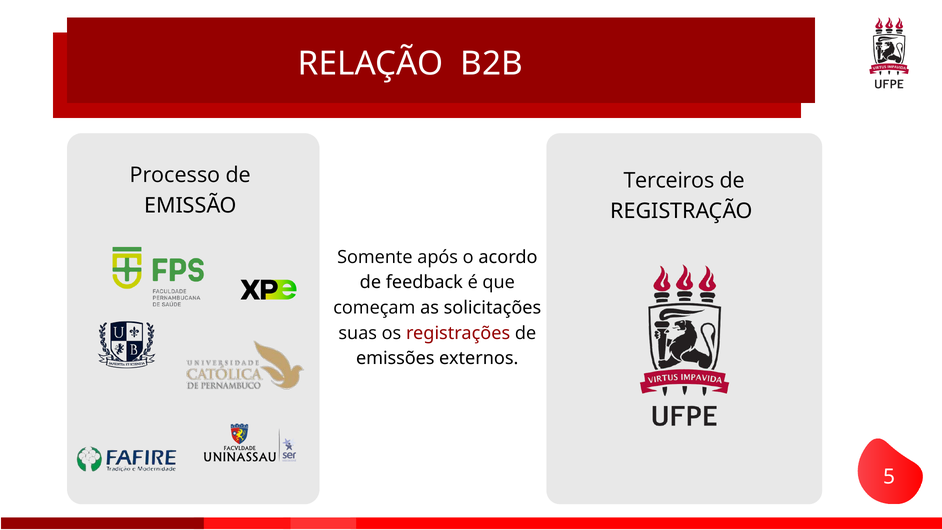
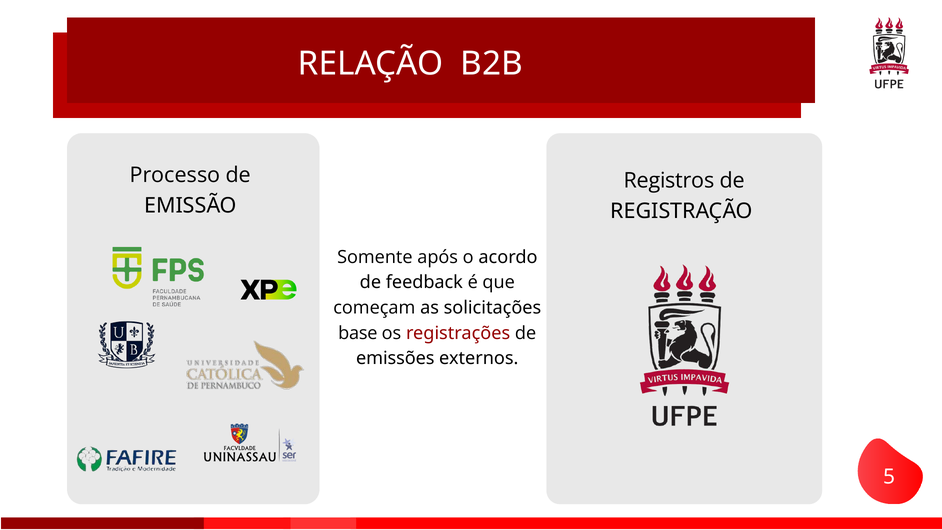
Terceiros: Terceiros -> Registros
suas: suas -> base
